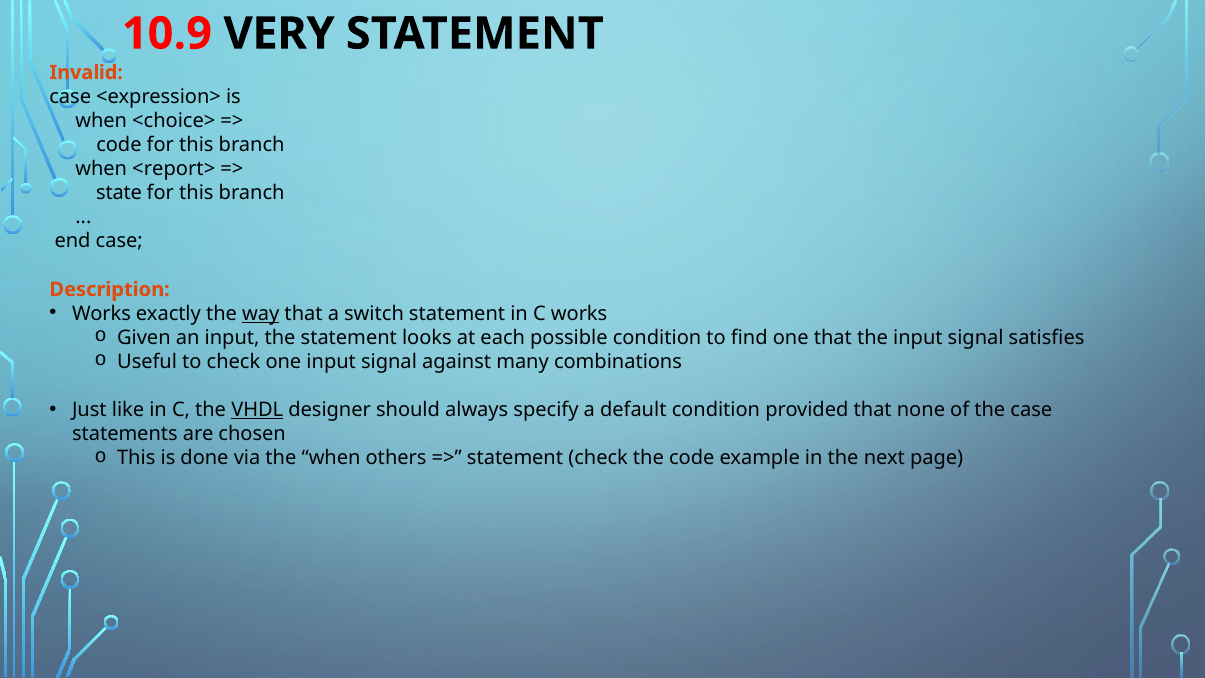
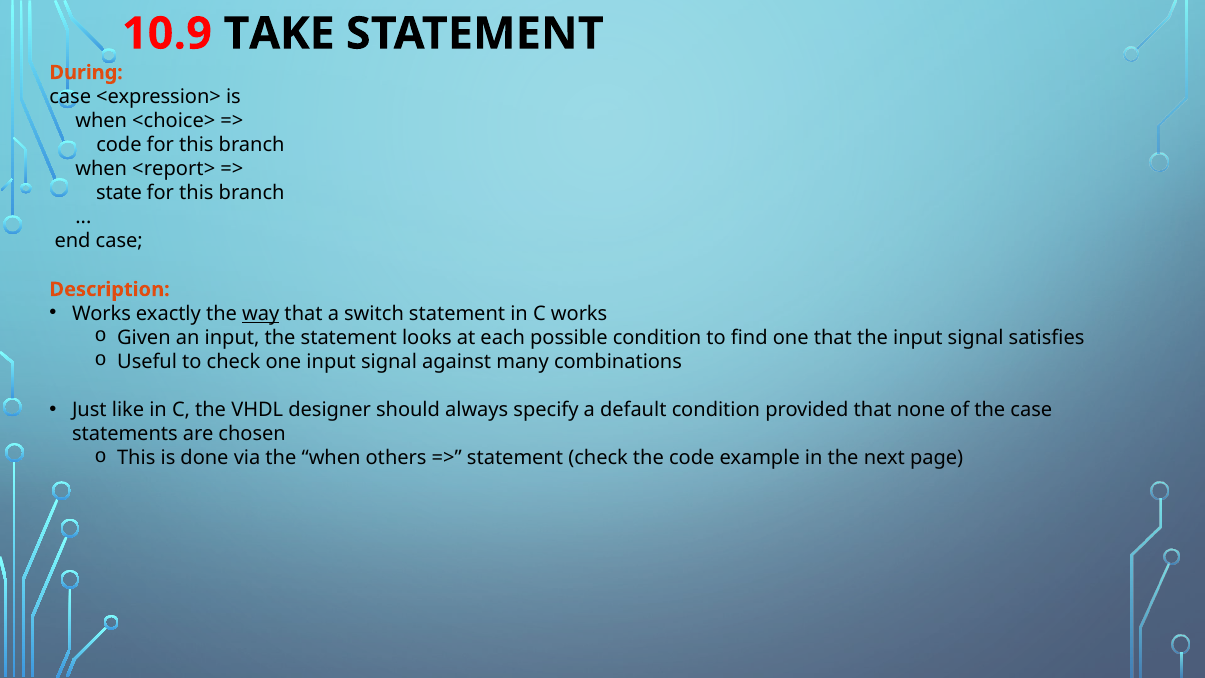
VERY: VERY -> TAKE
Invalid: Invalid -> During
VHDL underline: present -> none
